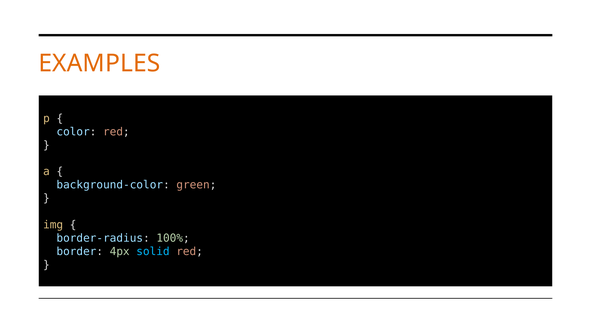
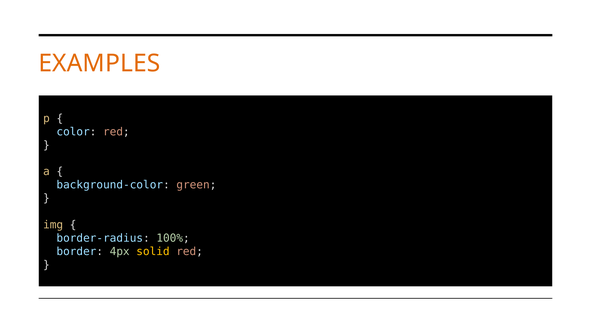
solid colour: light blue -> yellow
